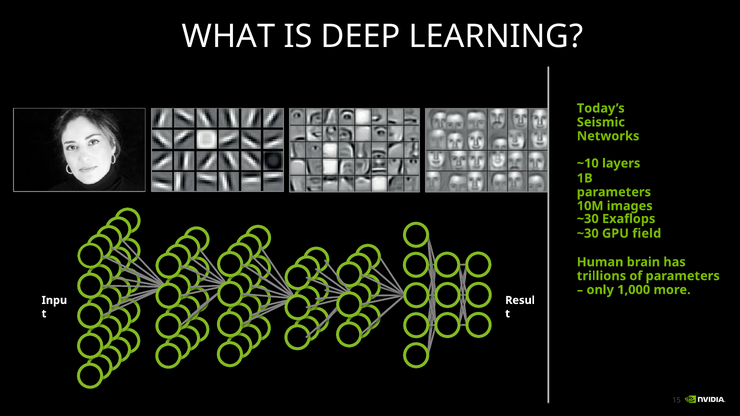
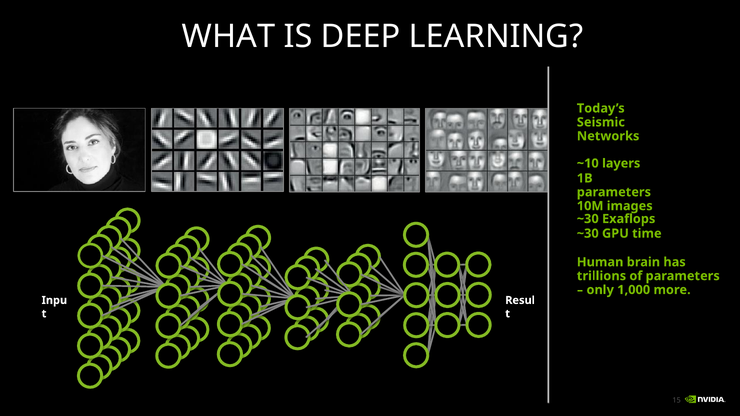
field: field -> time
